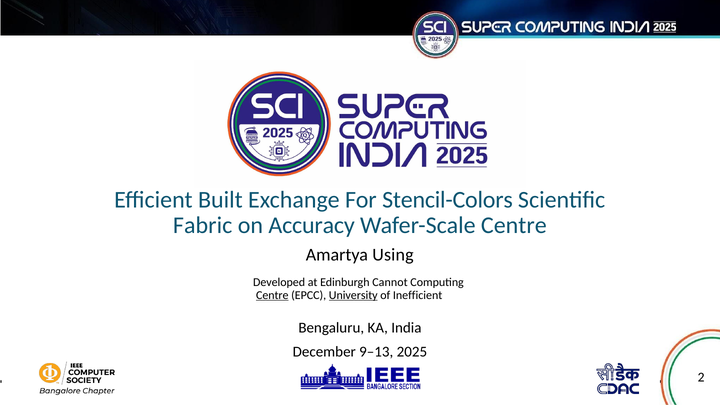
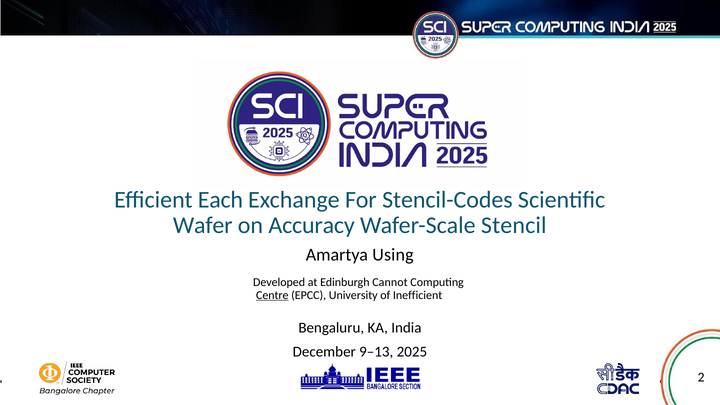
Built: Built -> Each
Stencil-Colors: Stencil-Colors -> Stencil-Codes
Fabric: Fabric -> Wafer
Wafer-Scale Centre: Centre -> Stencil
University underline: present -> none
